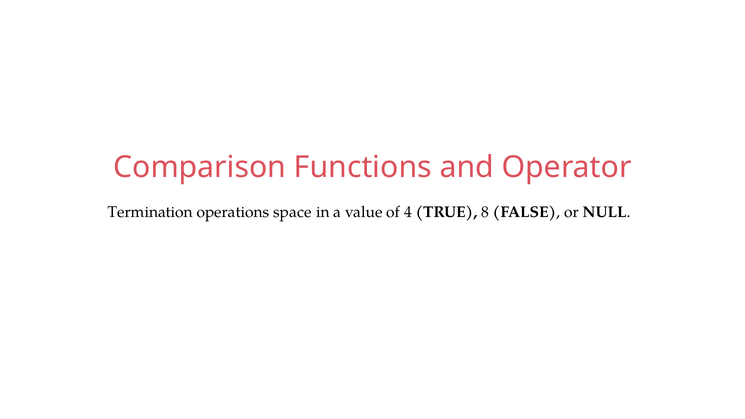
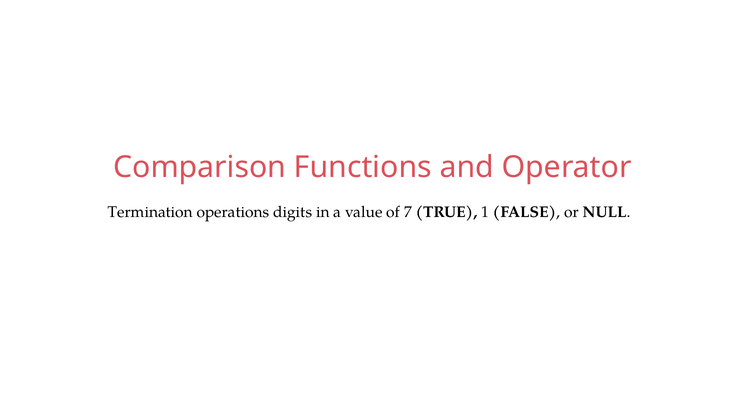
space: space -> digits
4: 4 -> 7
8: 8 -> 1
